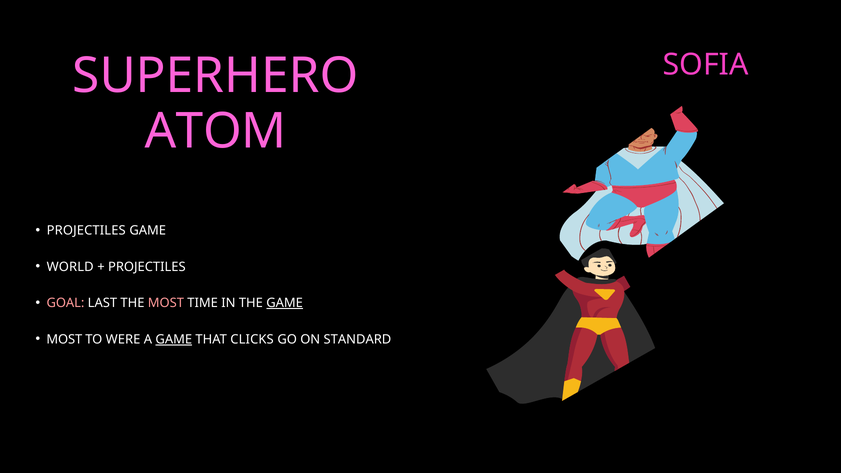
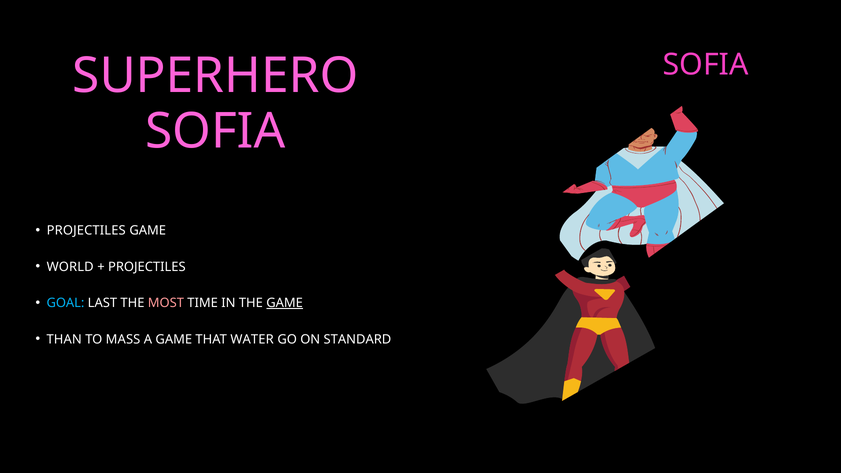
ATOM at (216, 131): ATOM -> SOFIA
GOAL colour: pink -> light blue
MOST at (64, 339): MOST -> THAN
WERE: WERE -> MASS
GAME at (174, 339) underline: present -> none
CLICKS: CLICKS -> WATER
